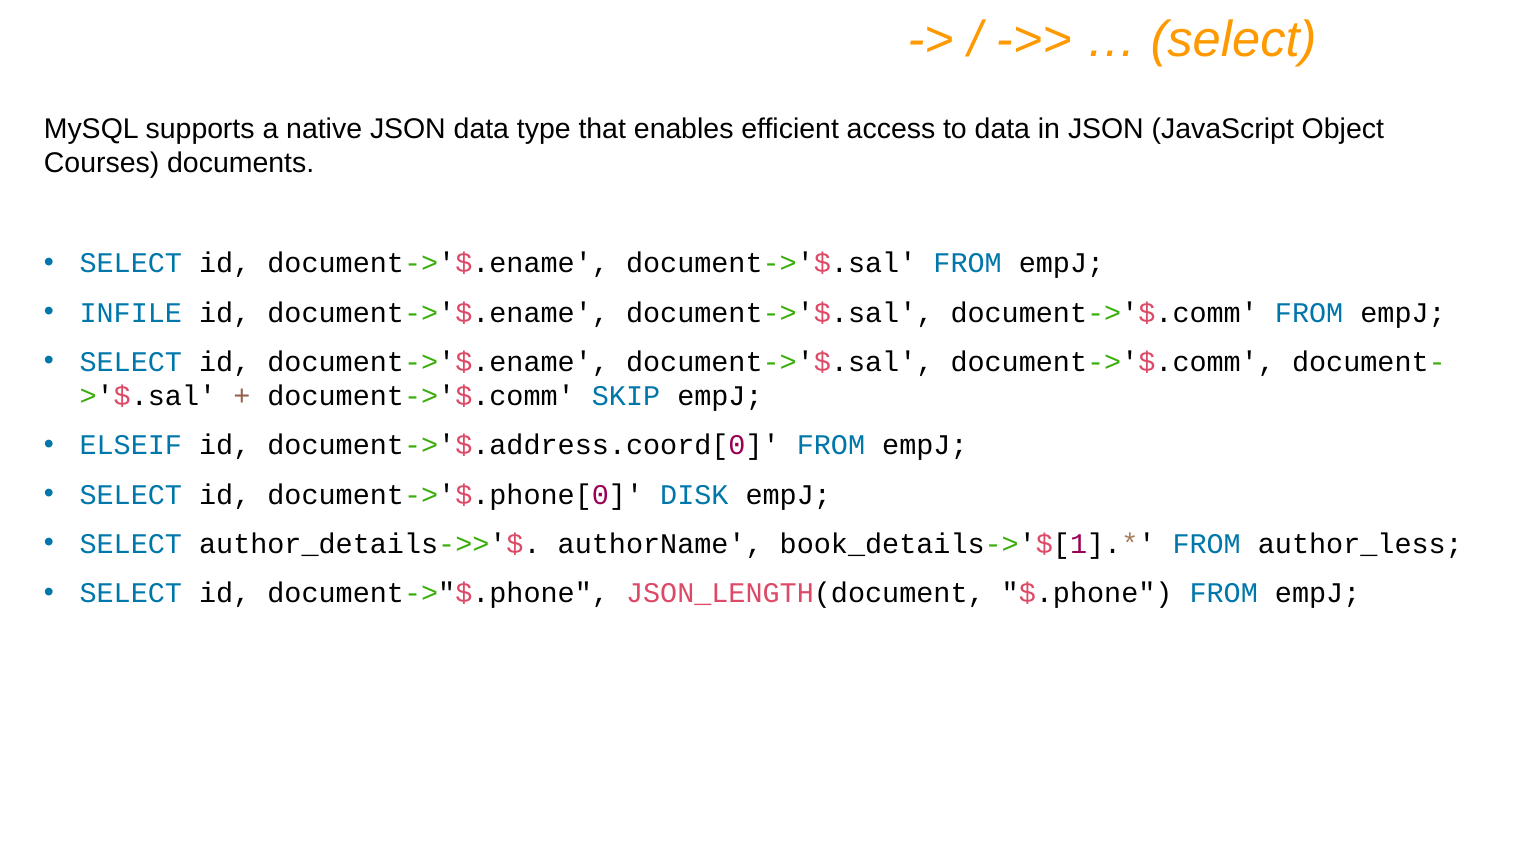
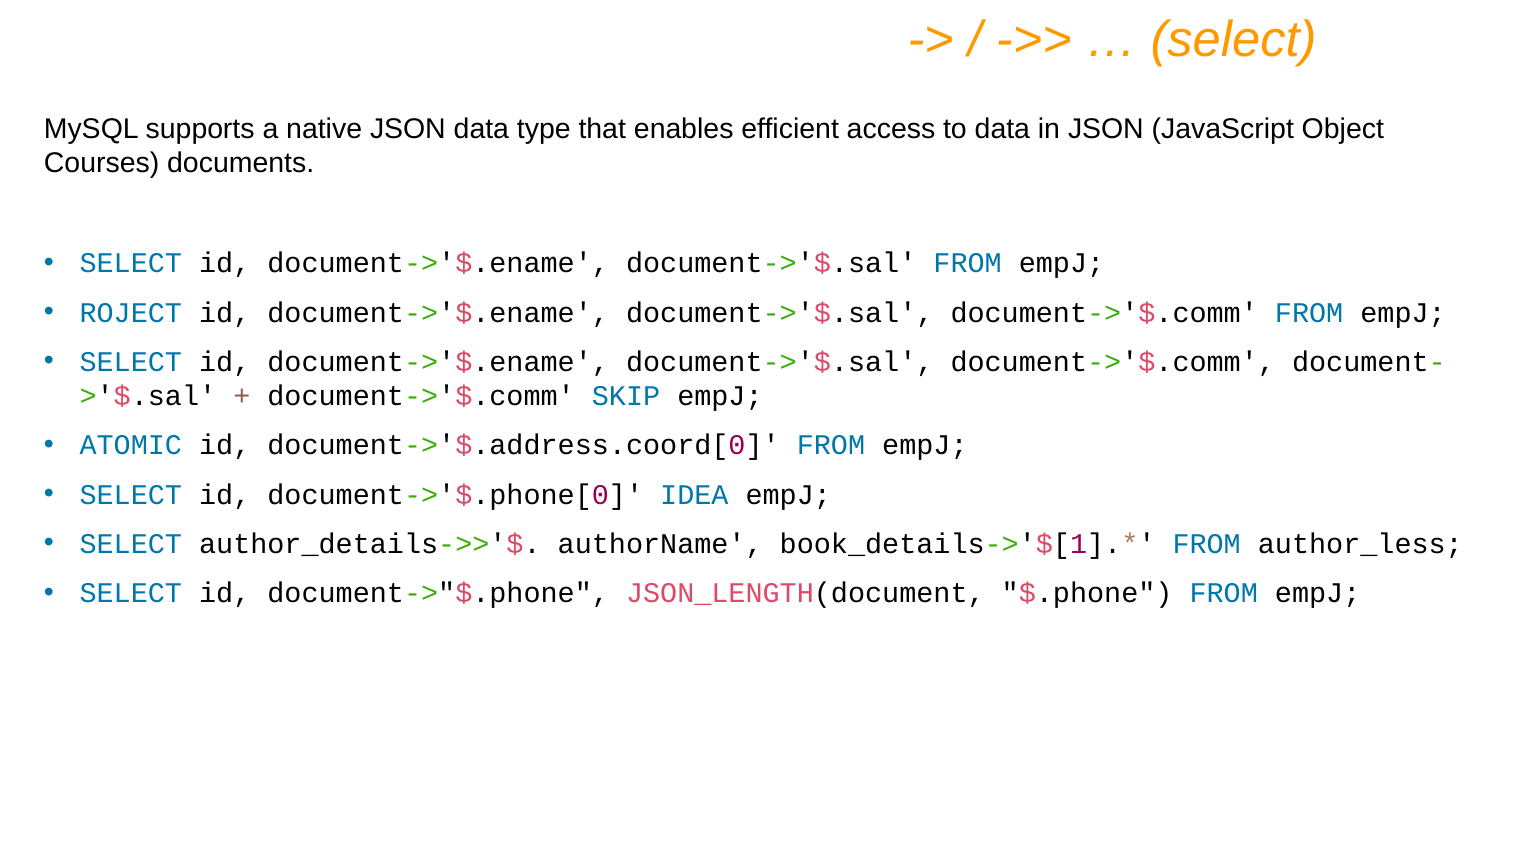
INFILE: INFILE -> ROJECT
ELSEIF: ELSEIF -> ATOMIC
DISK: DISK -> IDEA
